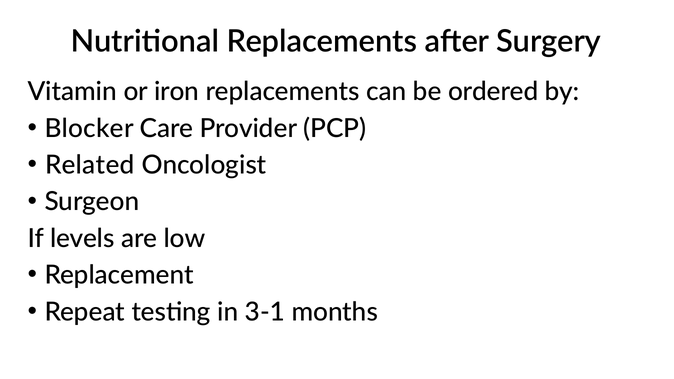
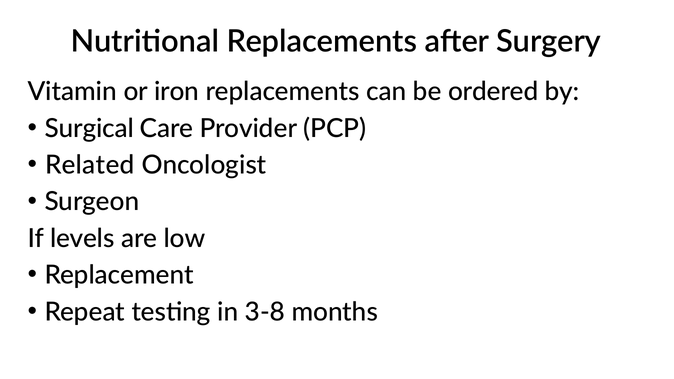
Blocker: Blocker -> Surgical
3-1: 3-1 -> 3-8
